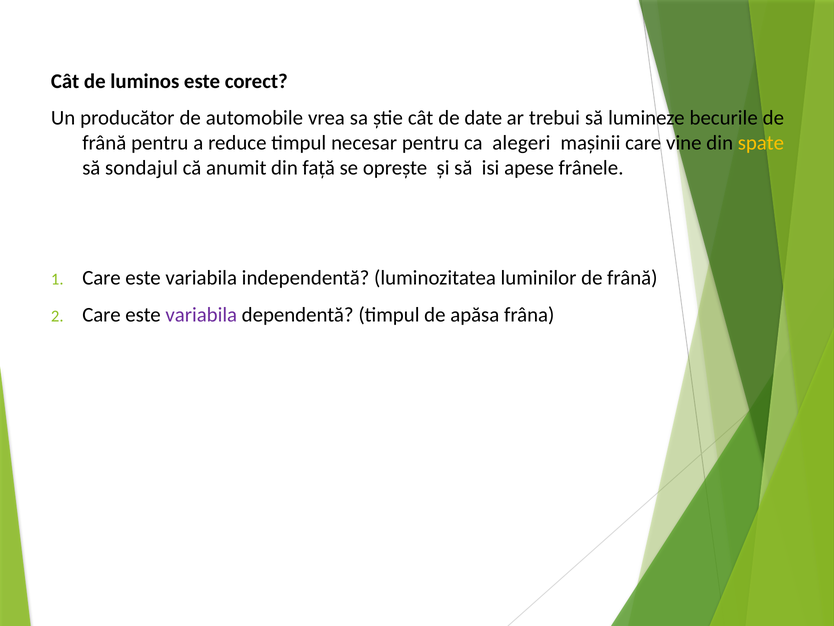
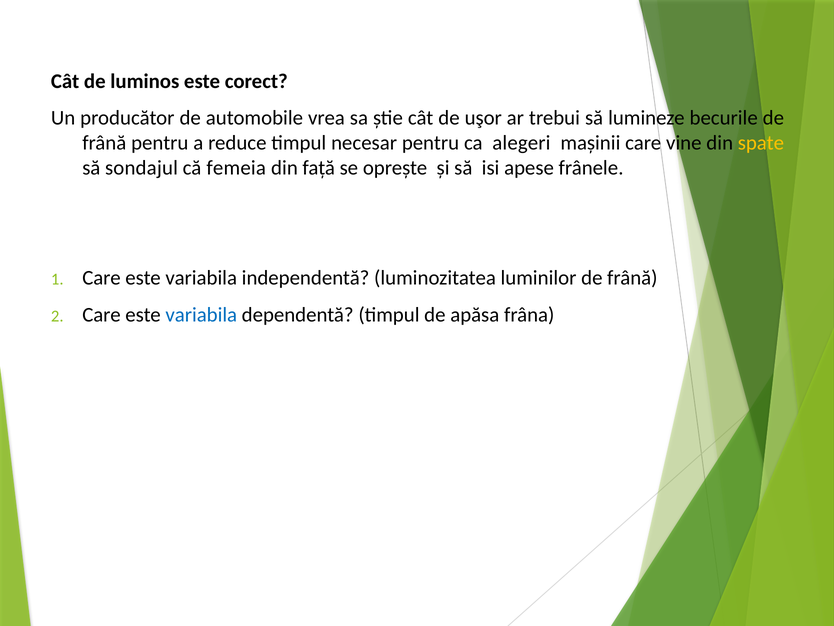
date: date -> uşor
anumit: anumit -> femeia
variabila at (201, 314) colour: purple -> blue
